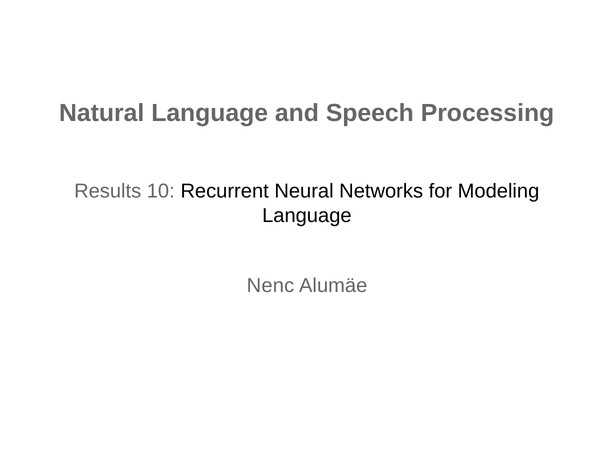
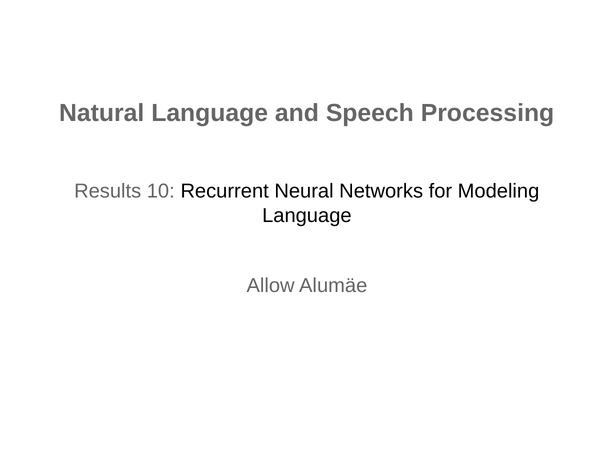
Nenc: Nenc -> Allow
